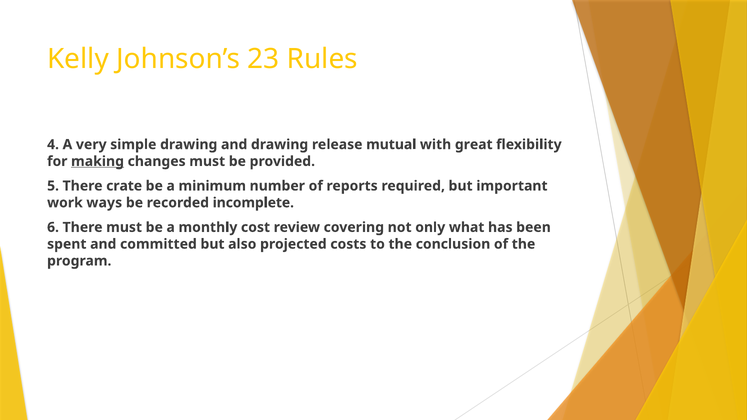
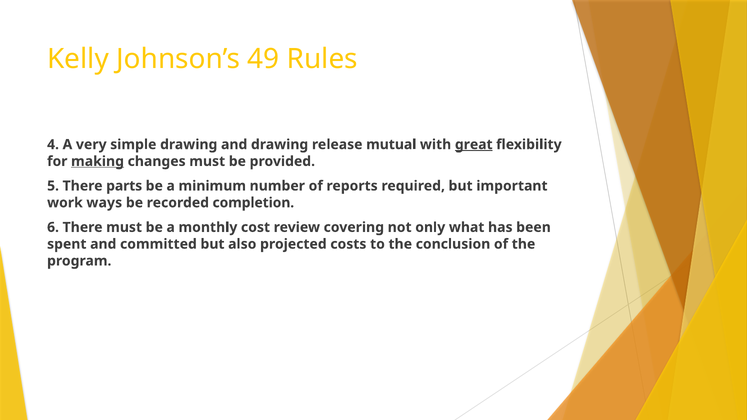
23: 23 -> 49
great underline: none -> present
crate: crate -> parts
incomplete: incomplete -> completion
